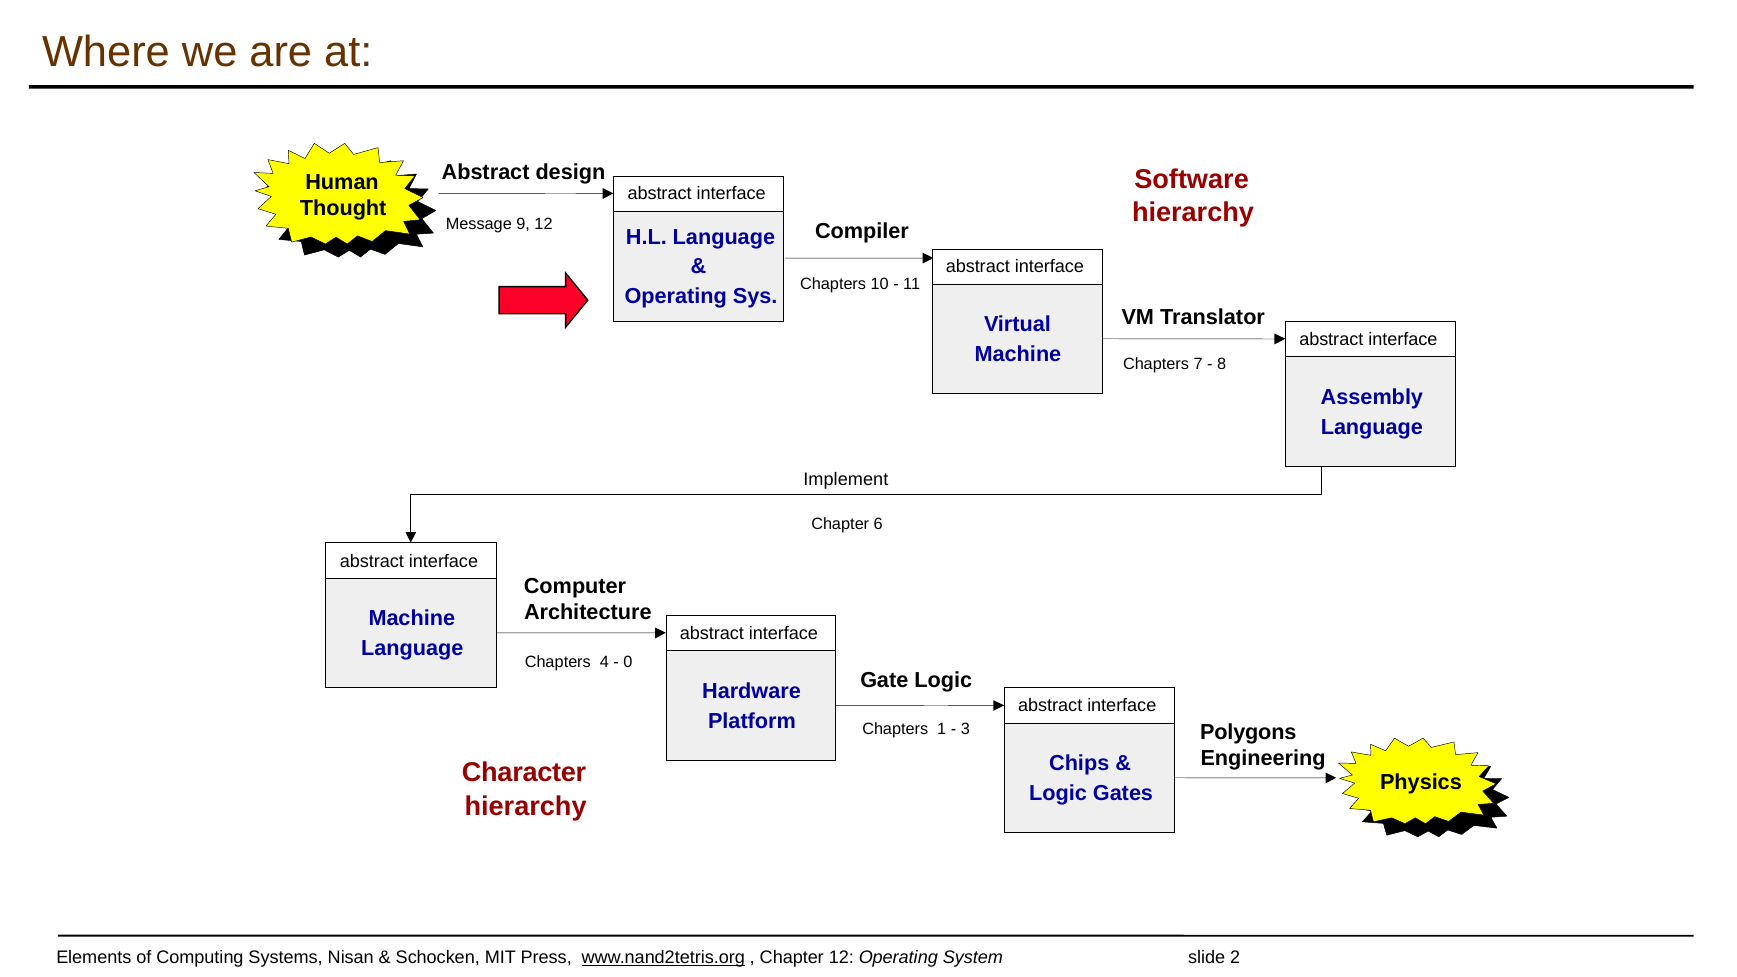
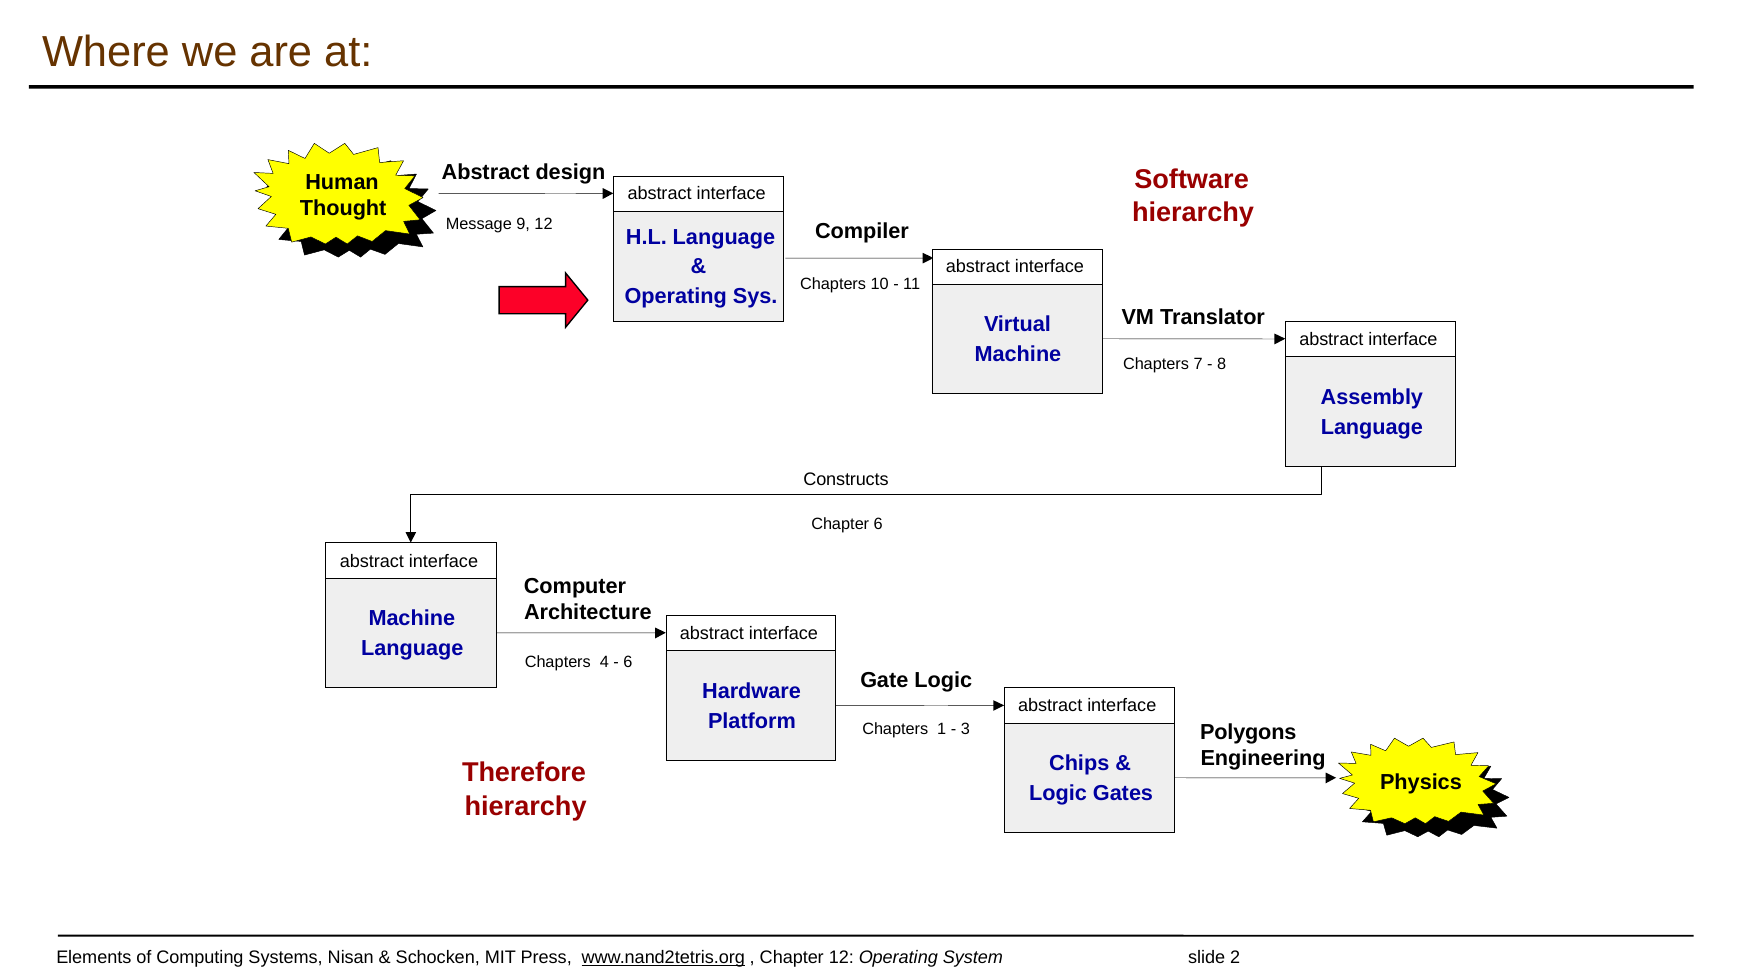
Implement: Implement -> Constructs
0 at (628, 662): 0 -> 6
Character: Character -> Therefore
